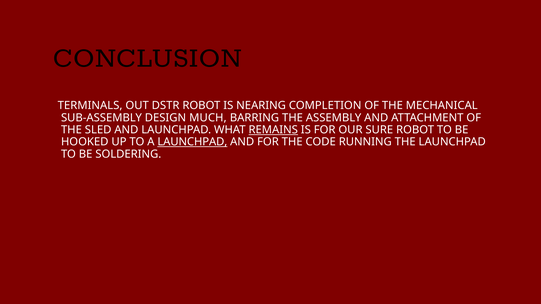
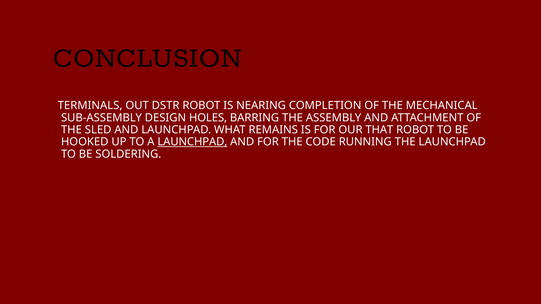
MUCH: MUCH -> HOLES
REMAINS underline: present -> none
SURE: SURE -> THAT
